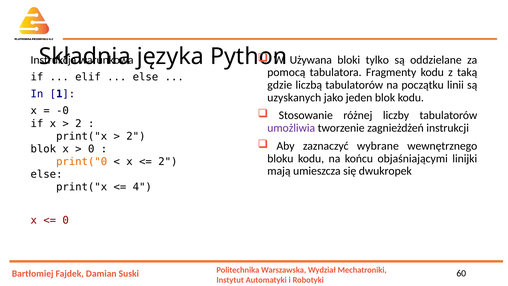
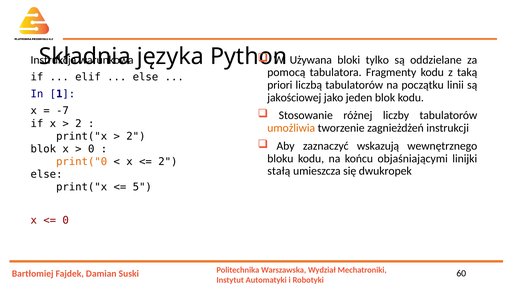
gdzie: gdzie -> priori
uzyskanych: uzyskanych -> jakościowej
-0: -0 -> -7
umożliwia colour: purple -> orange
wybrane: wybrane -> wskazują
mają: mają -> stałą
4: 4 -> 5
